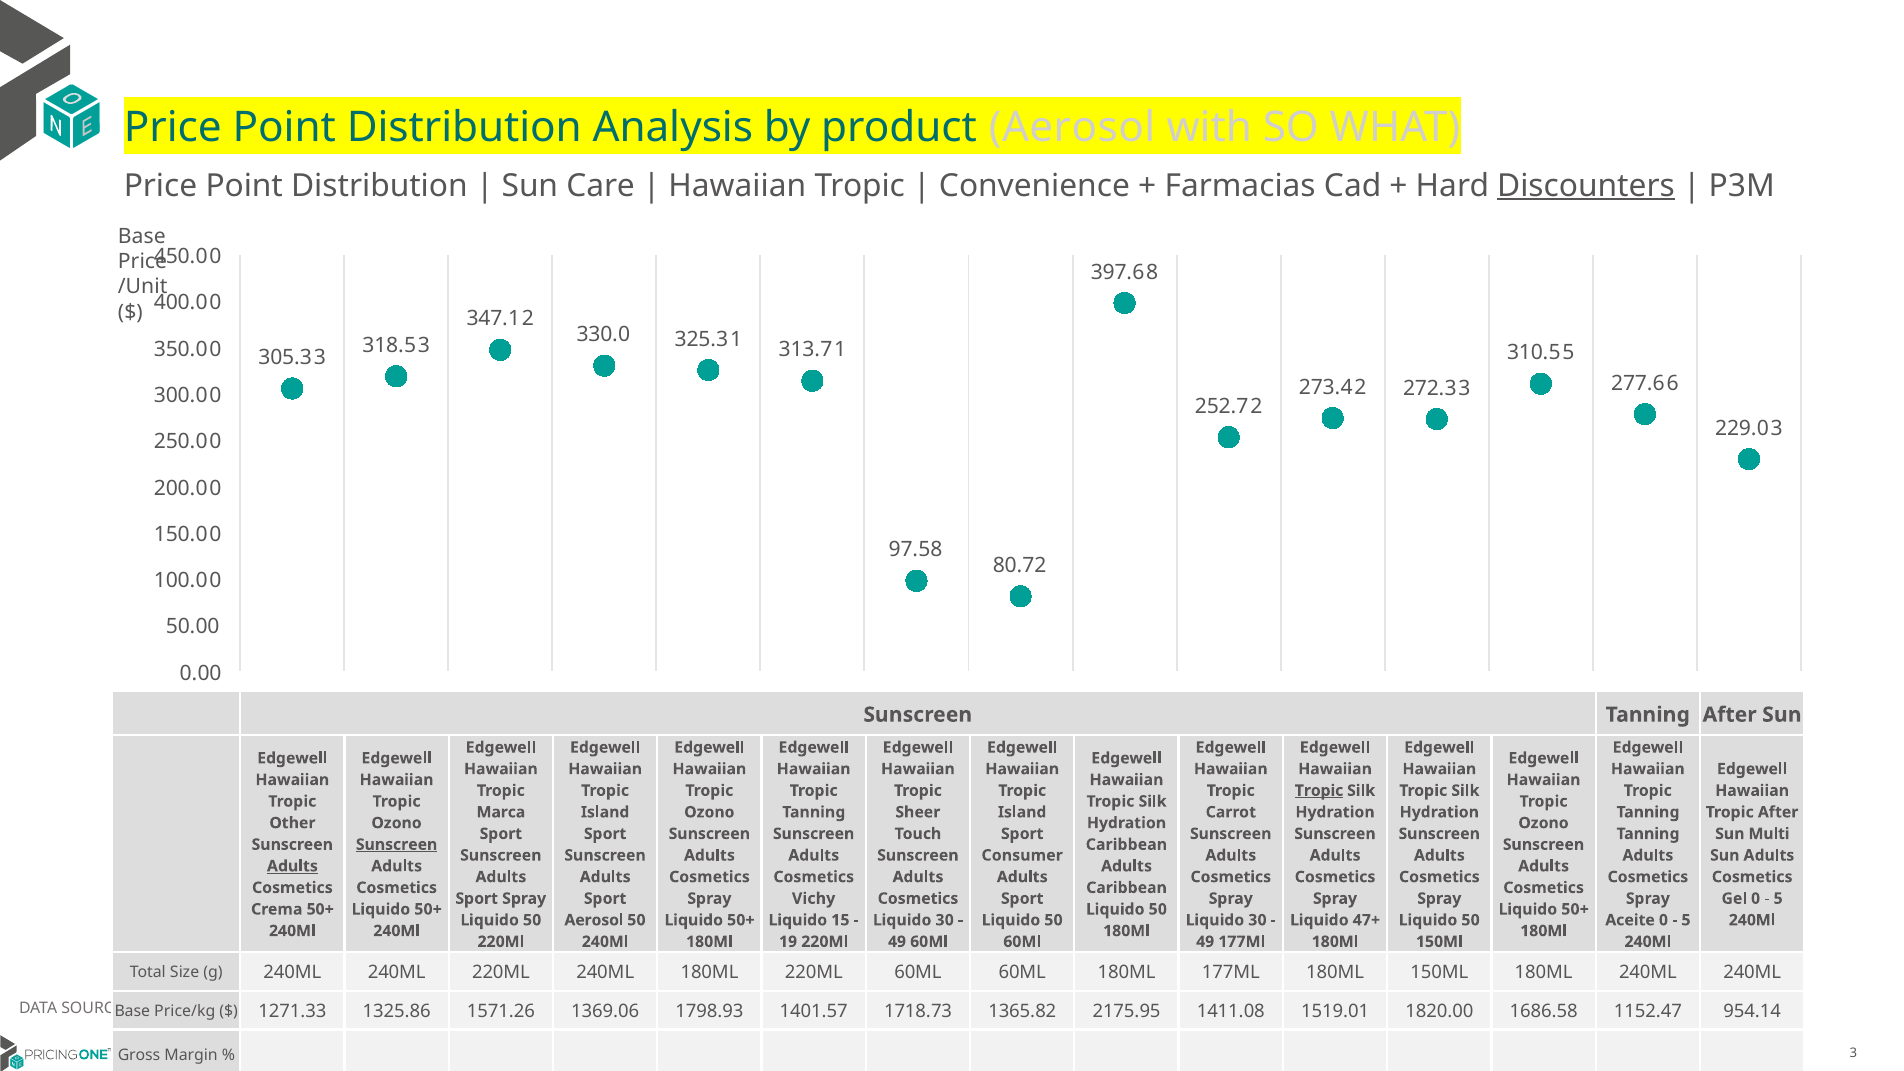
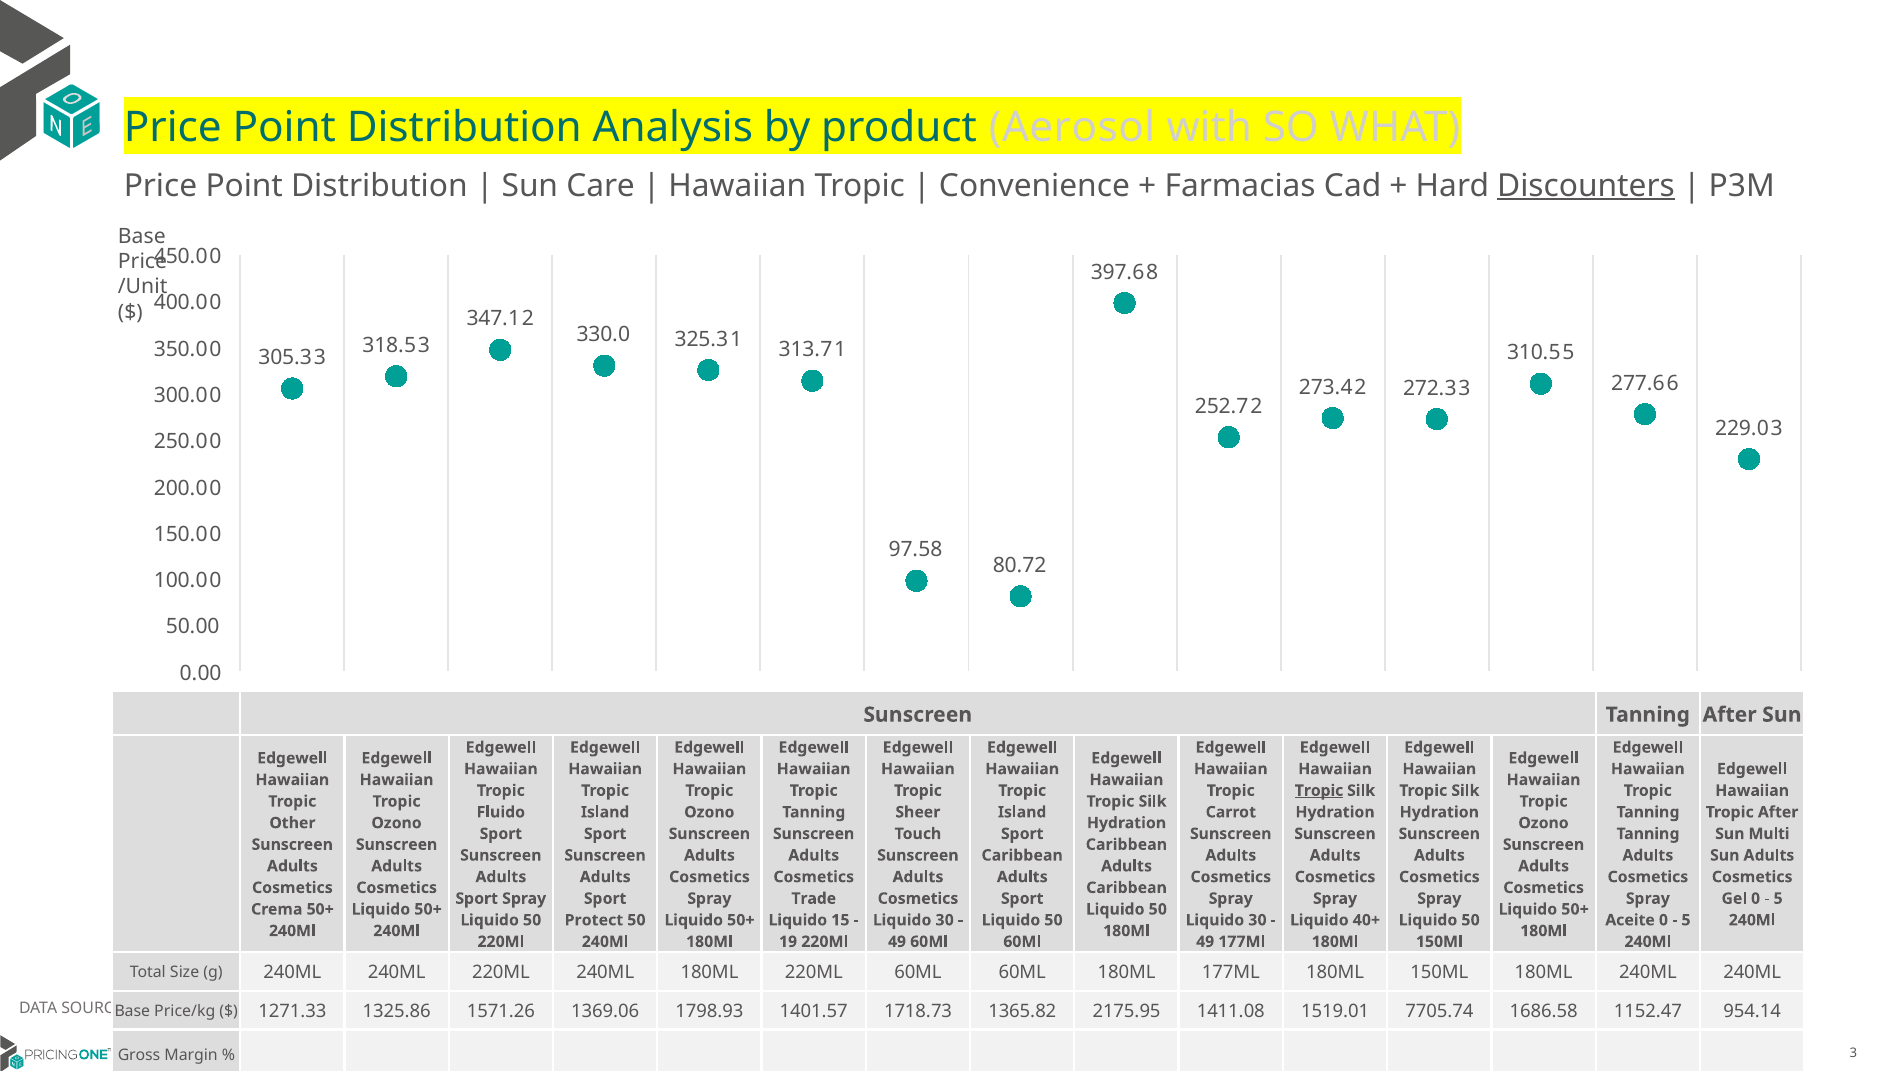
Marca: Marca -> Fluido
Sunscreen at (397, 845) underline: present -> none
Consumer at (1022, 855): Consumer -> Caribbean
Adults at (292, 866) underline: present -> none
Vichy at (814, 899): Vichy -> Trade
Aerosol at (594, 920): Aerosol -> Protect
47+: 47+ -> 40+
1820.00: 1820.00 -> 7705.74
